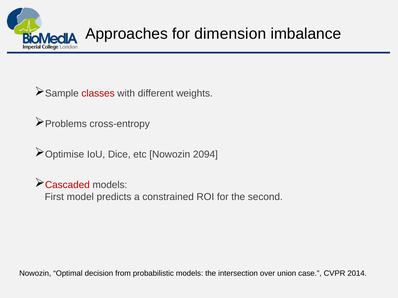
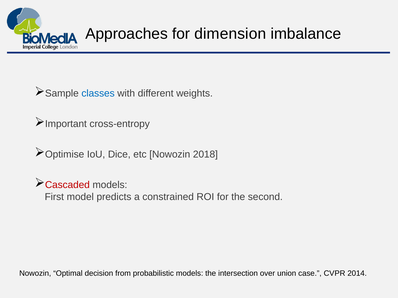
classes colour: red -> blue
Problems: Problems -> Important
2094: 2094 -> 2018
